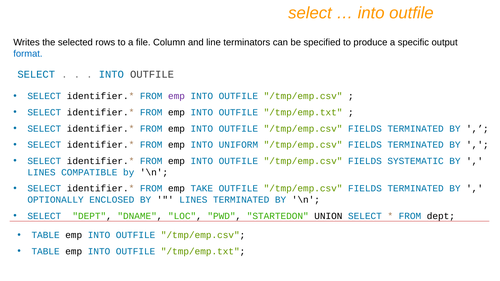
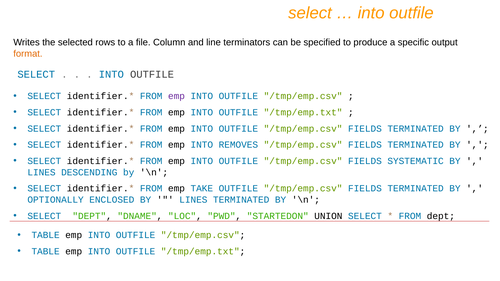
format colour: blue -> orange
UNIFORM: UNIFORM -> REMOVES
COMPATIBLE: COMPATIBLE -> DESCENDING
